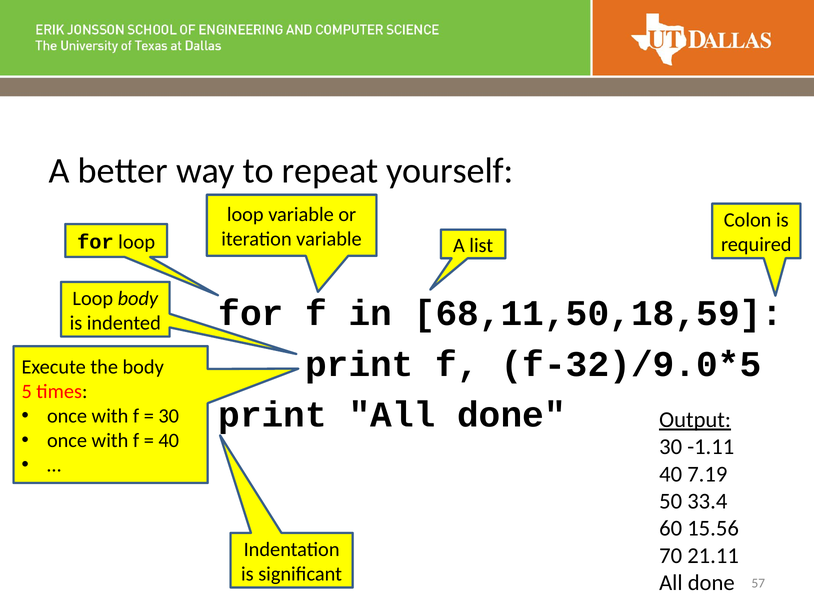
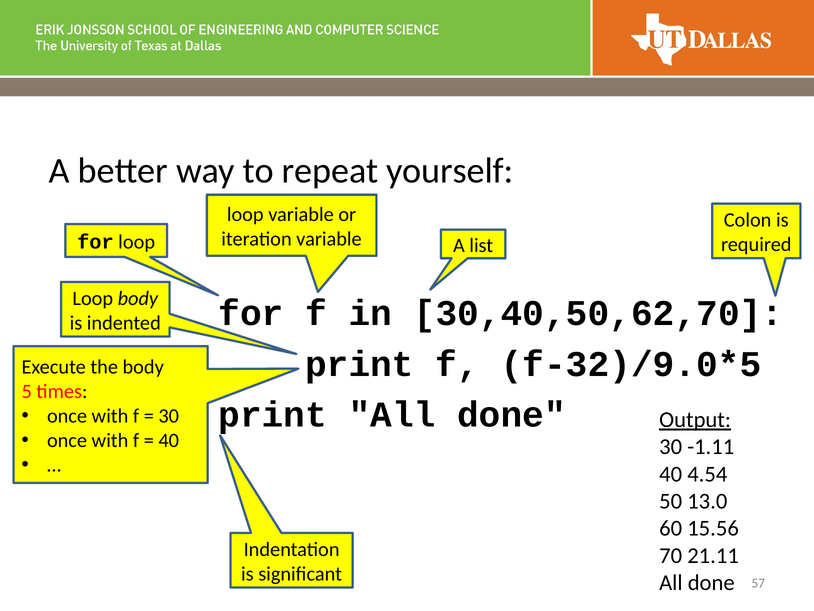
68,11,50,18,59: 68,11,50,18,59 -> 30,40,50,62,70
7.19: 7.19 -> 4.54
33.4: 33.4 -> 13.0
